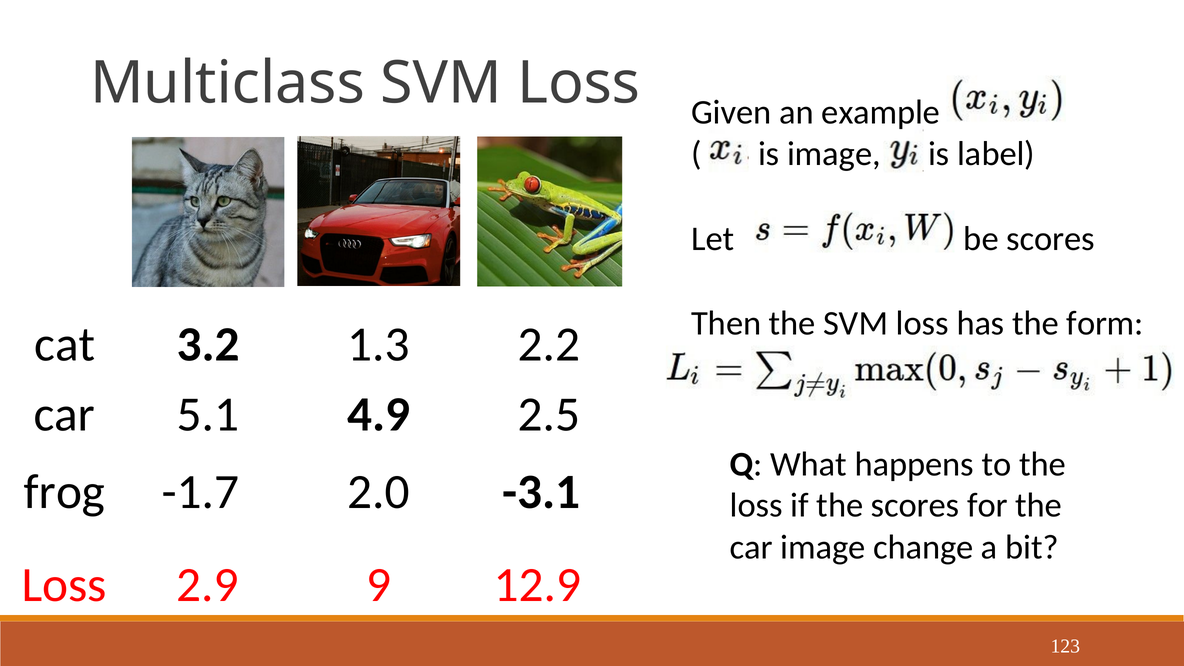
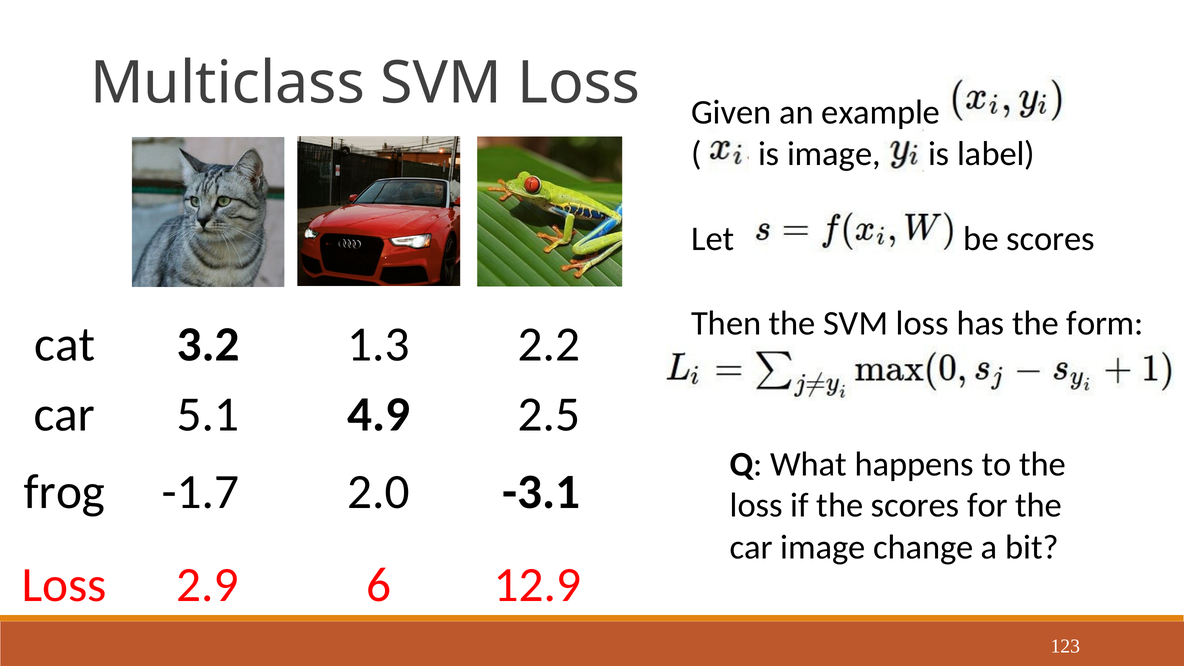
9: 9 -> 6
